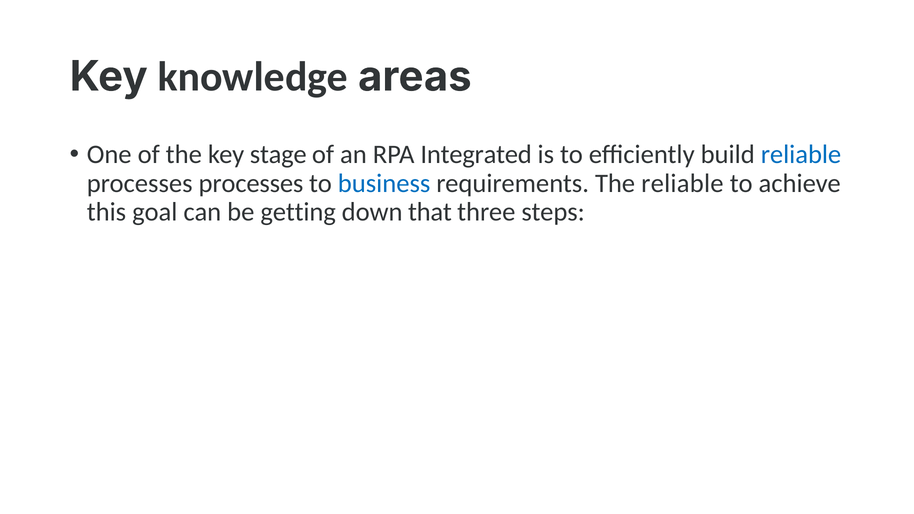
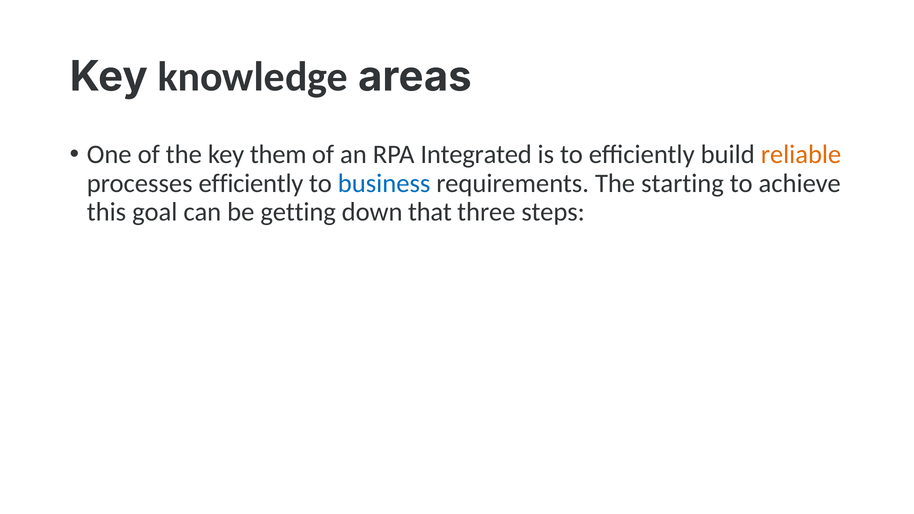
stage: stage -> them
reliable at (801, 155) colour: blue -> orange
processes processes: processes -> efficiently
The reliable: reliable -> starting
